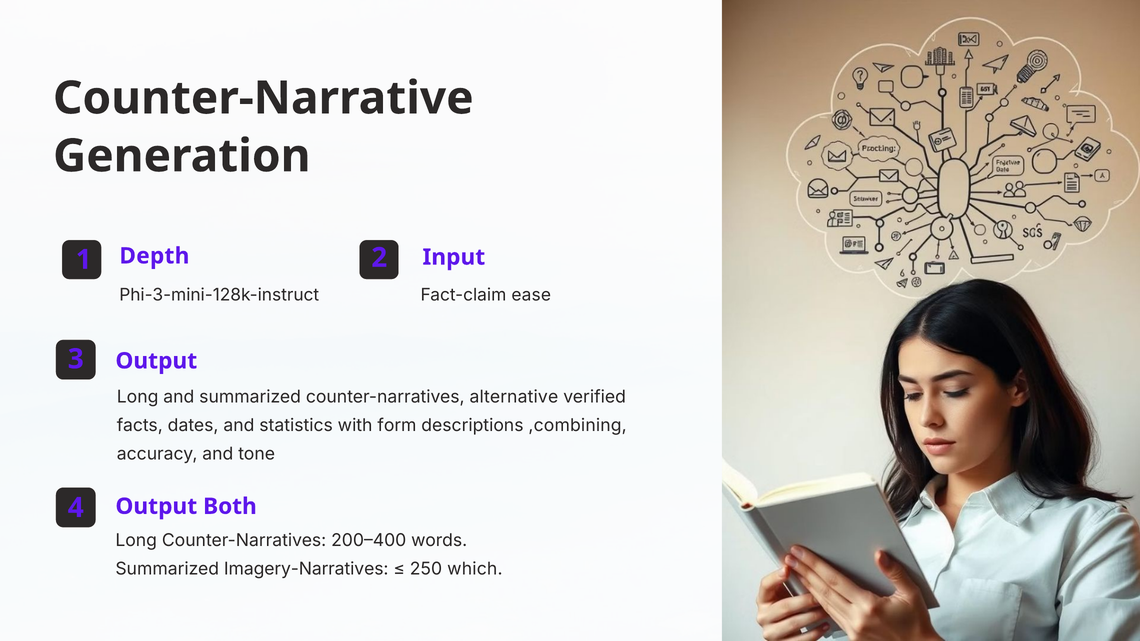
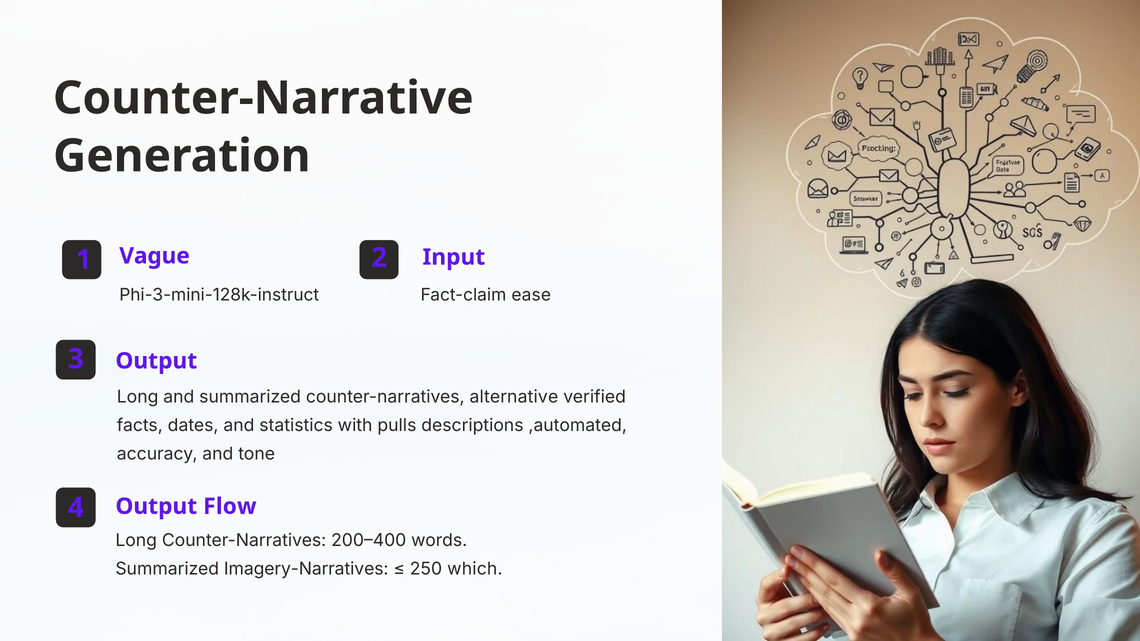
Depth: Depth -> Vague
form: form -> pulls
,combining: ,combining -> ,automated
Both: Both -> Flow
